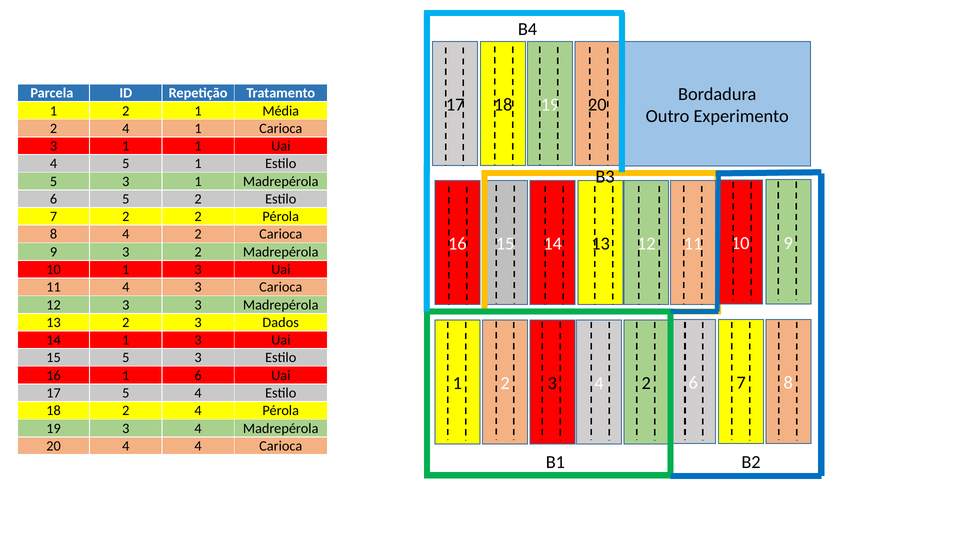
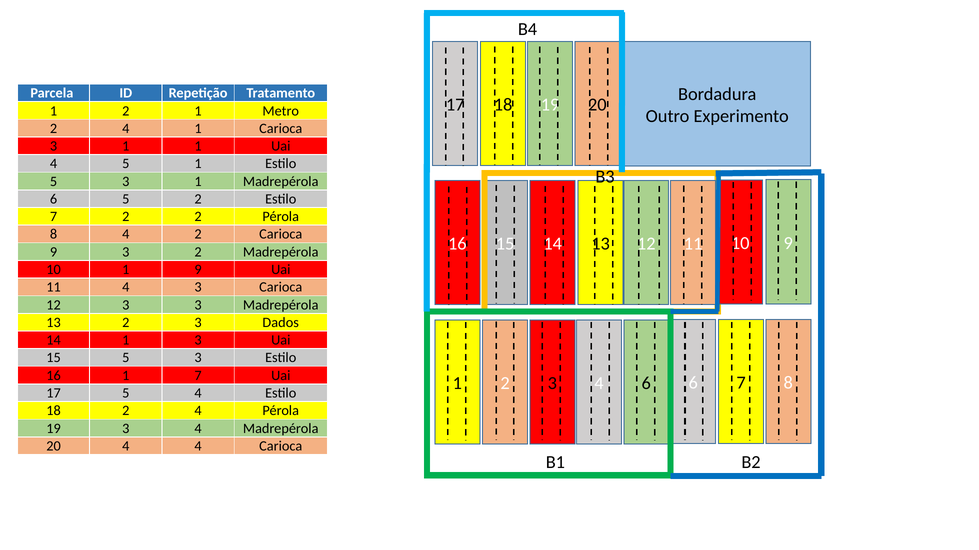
Média: Média -> Metro
10 1 3: 3 -> 9
1 6: 6 -> 7
3 4 2: 2 -> 6
